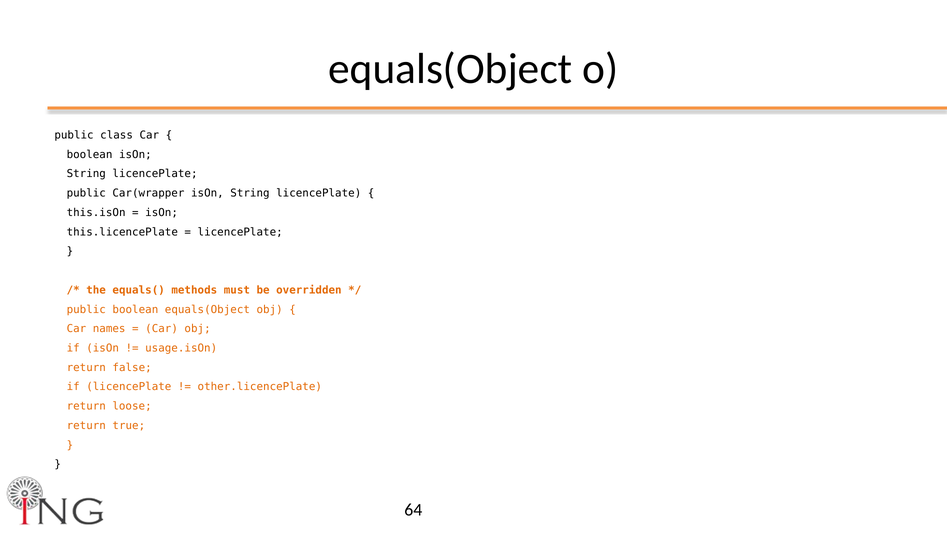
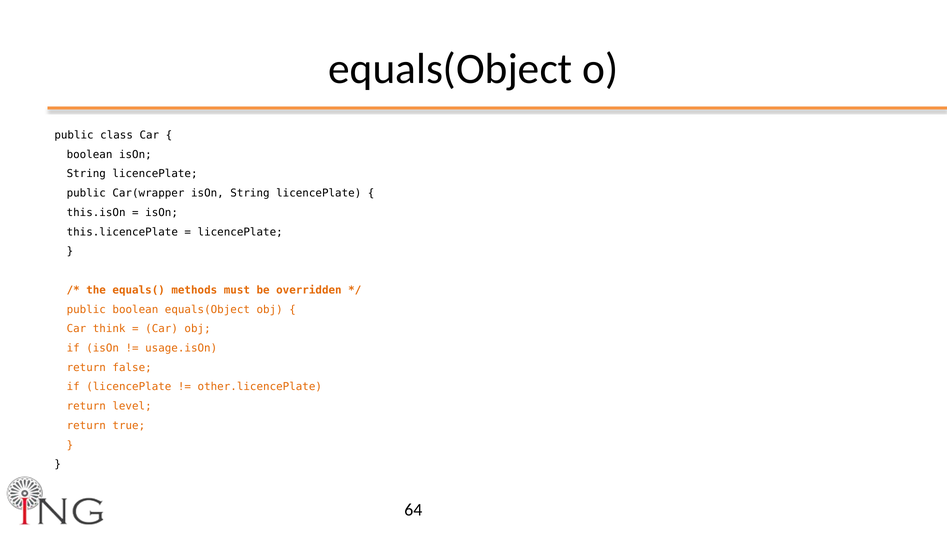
names: names -> think
loose: loose -> level
